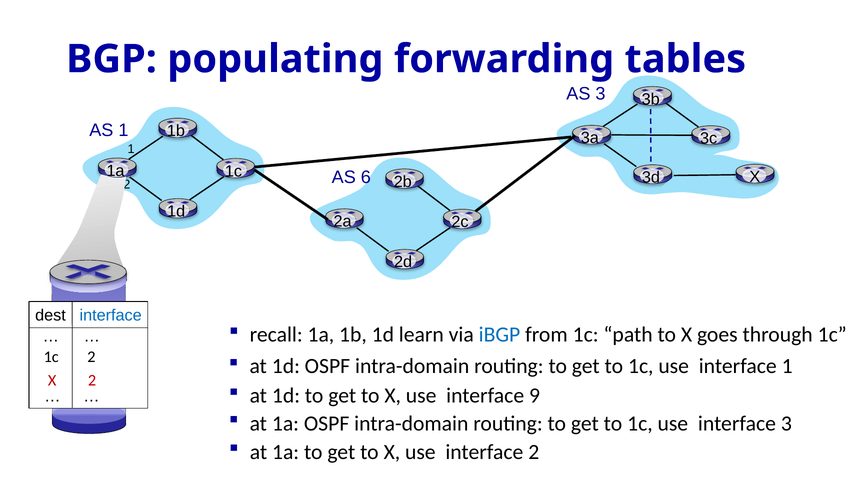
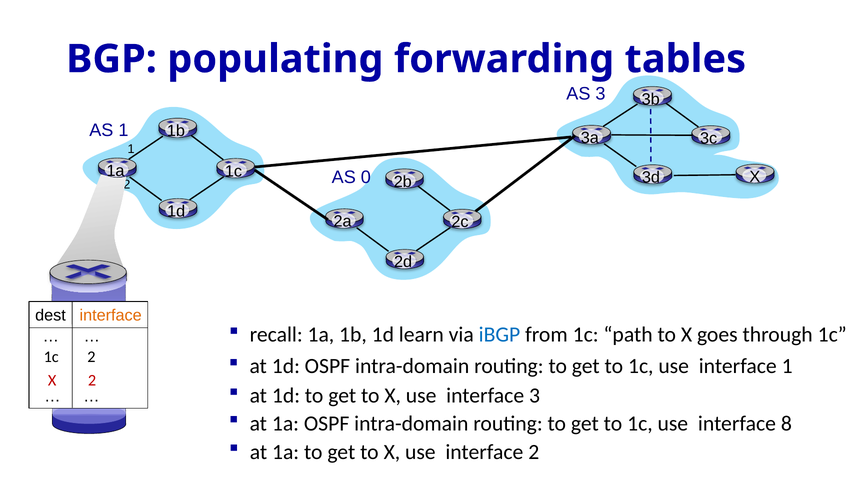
6: 6 -> 0
interface at (111, 316) colour: blue -> orange
interface 9: 9 -> 3
interface 3: 3 -> 8
